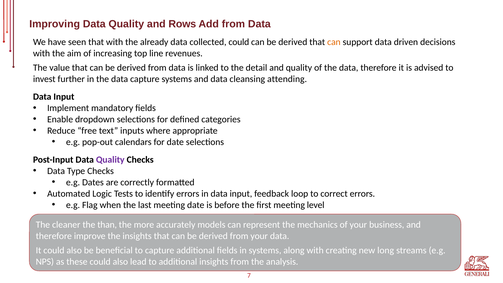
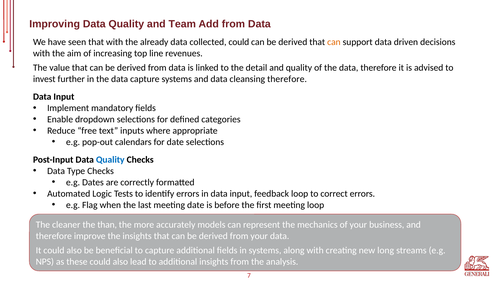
Rows: Rows -> Team
cleansing attending: attending -> therefore
Quality at (110, 160) colour: purple -> blue
meeting level: level -> loop
